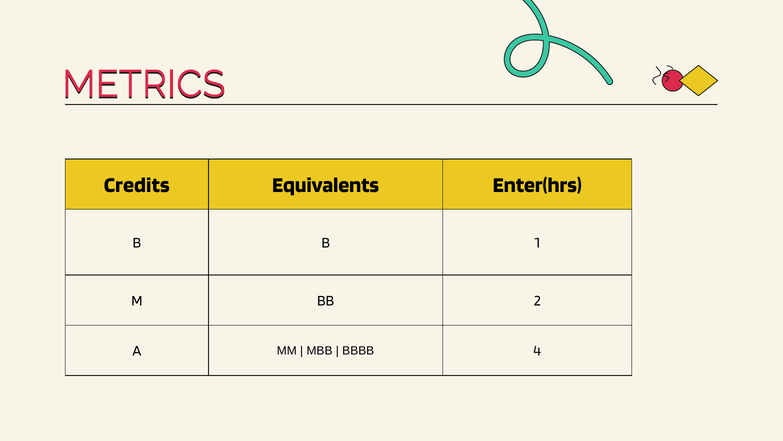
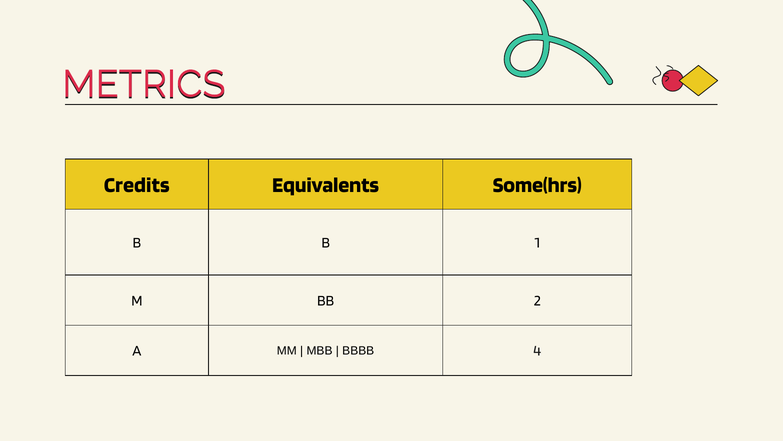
Enter(hrs: Enter(hrs -> Some(hrs
